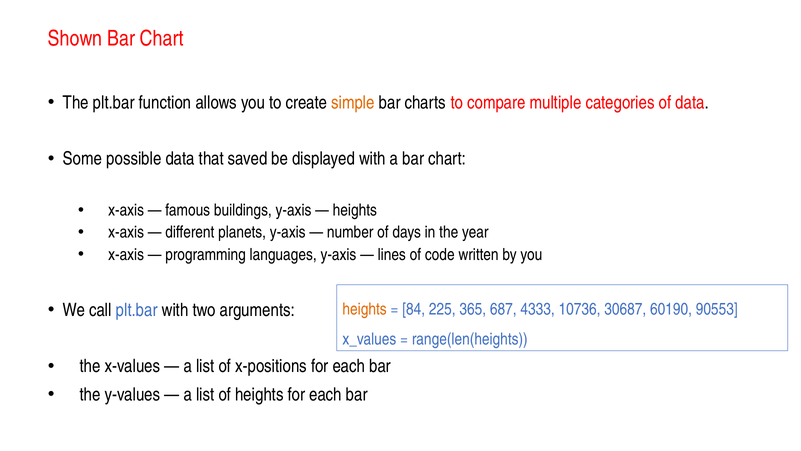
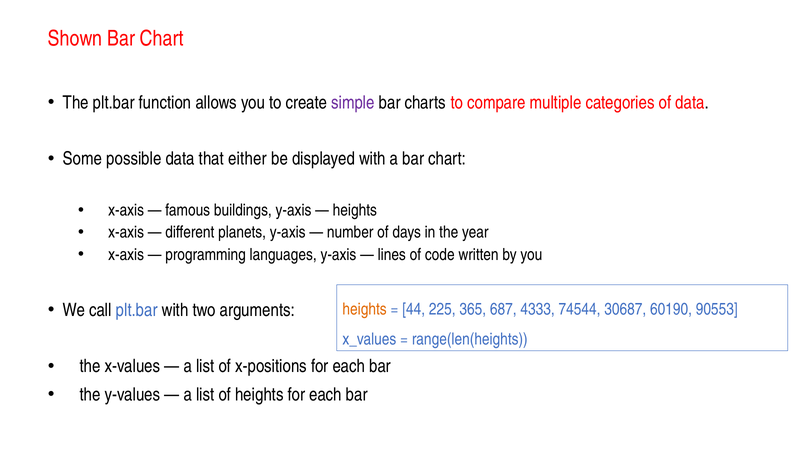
simple colour: orange -> purple
saved: saved -> either
84: 84 -> 44
10736: 10736 -> 74544
